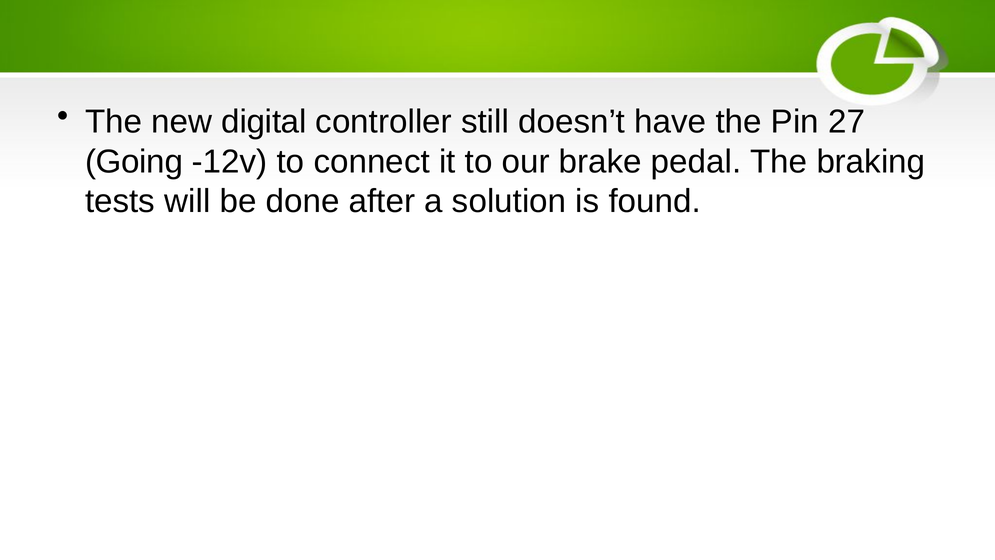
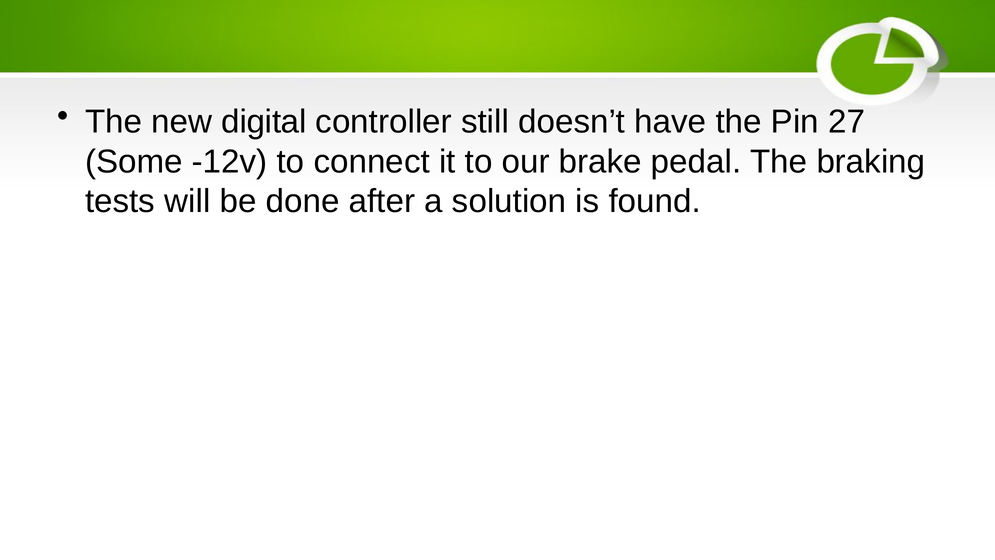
Going: Going -> Some
